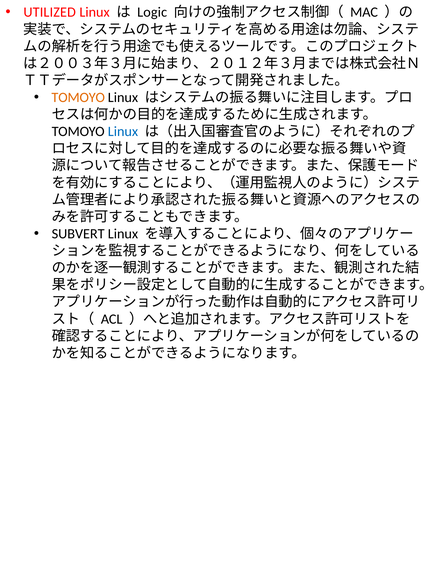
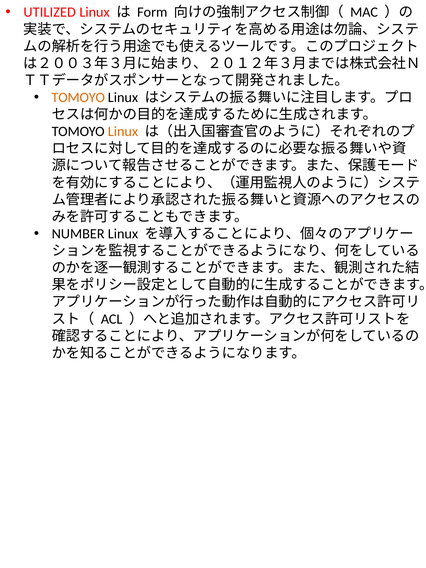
Logic: Logic -> Form
Linux at (123, 132) colour: blue -> orange
SUBVERT: SUBVERT -> NUMBER
